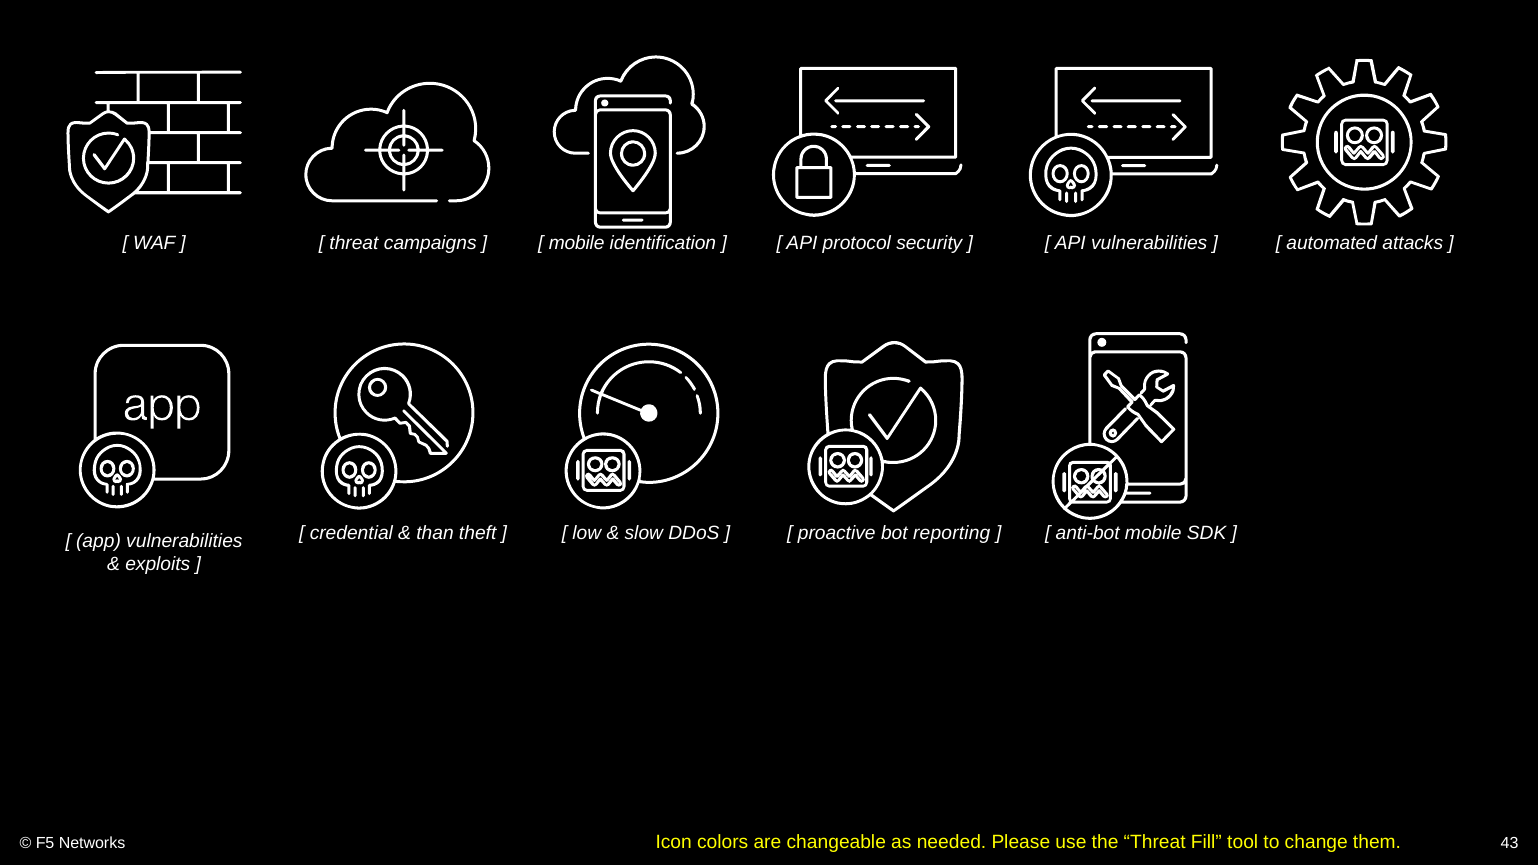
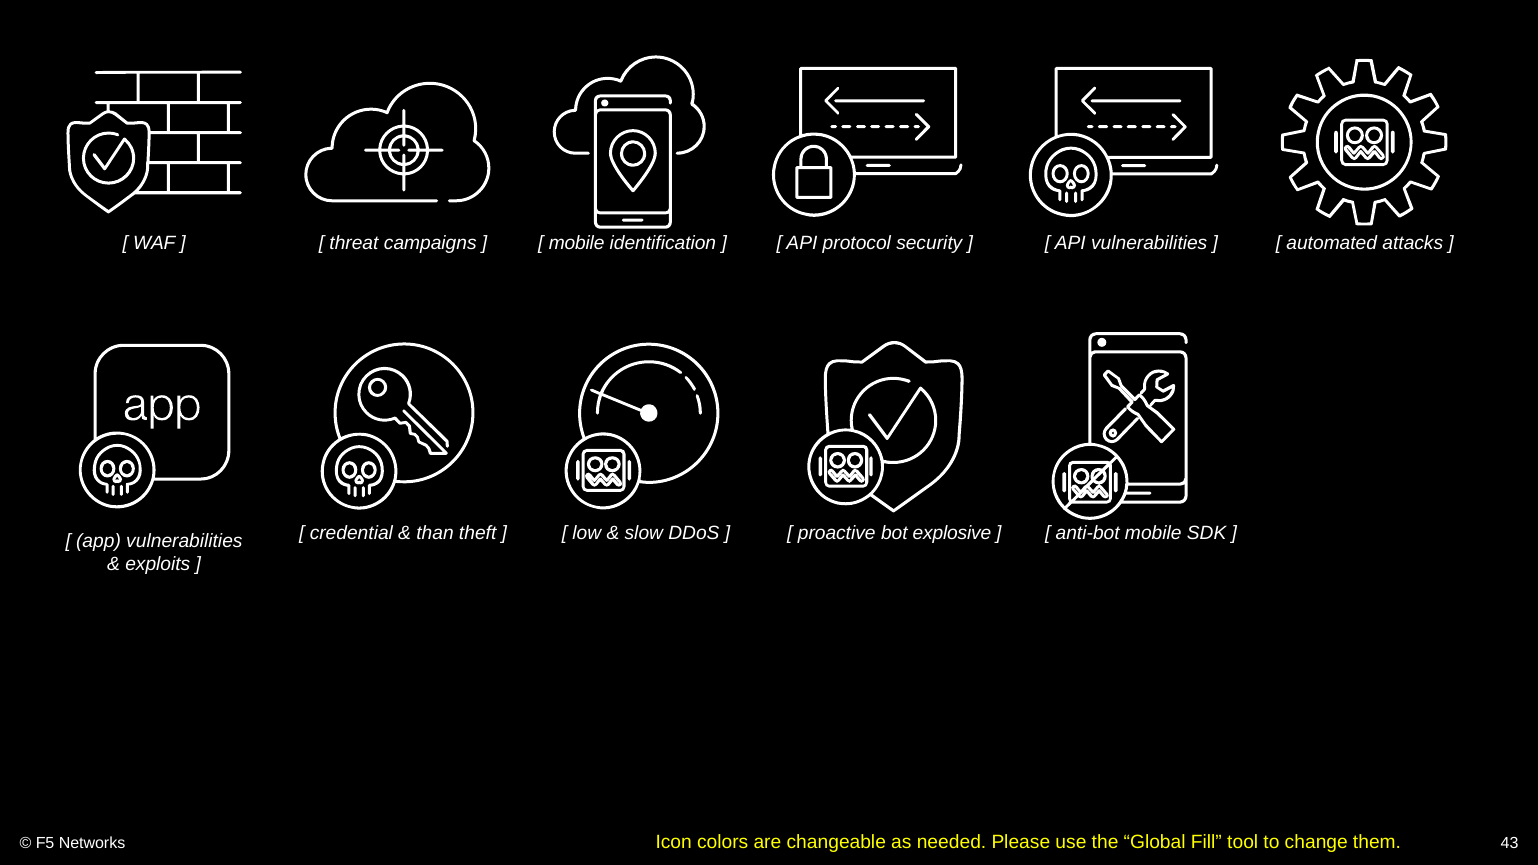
reporting: reporting -> explosive
the Threat: Threat -> Global
